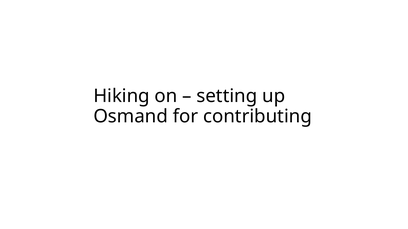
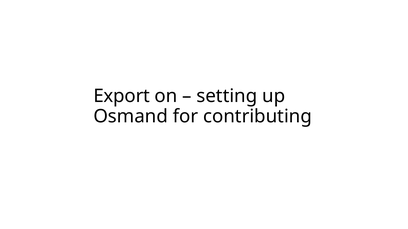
Hiking: Hiking -> Export
